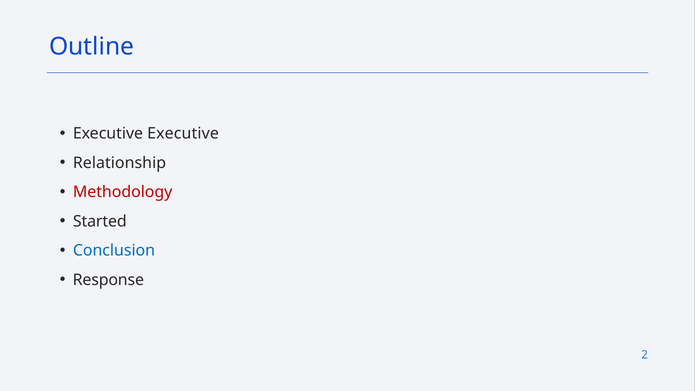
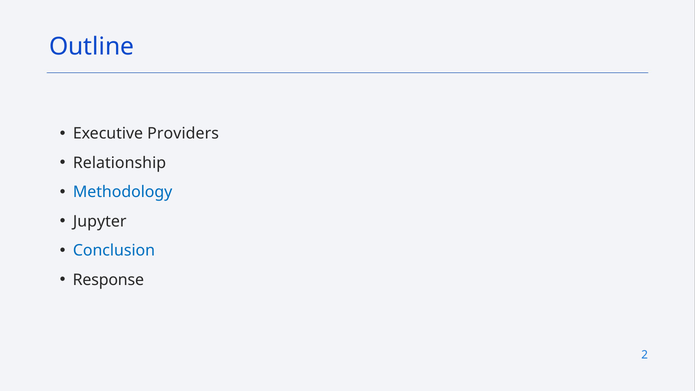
Executive Executive: Executive -> Providers
Methodology colour: red -> blue
Started: Started -> Jupyter
